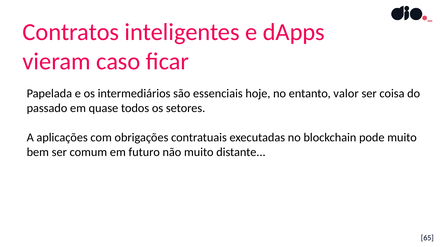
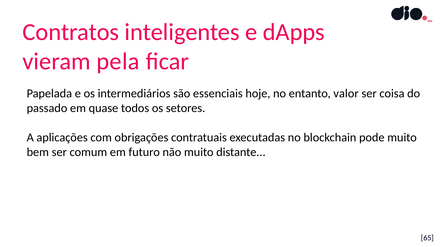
caso: caso -> pela
